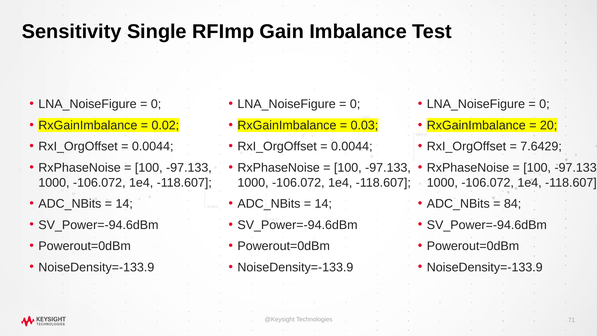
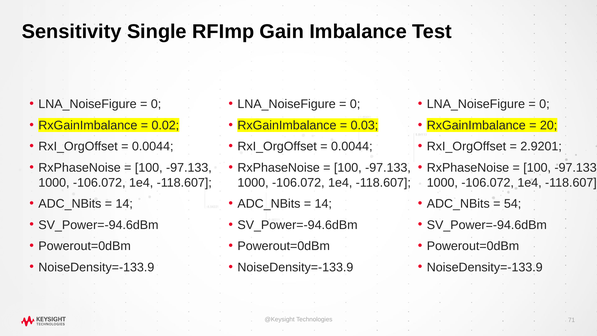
7.6429: 7.6429 -> 2.9201
84: 84 -> 54
